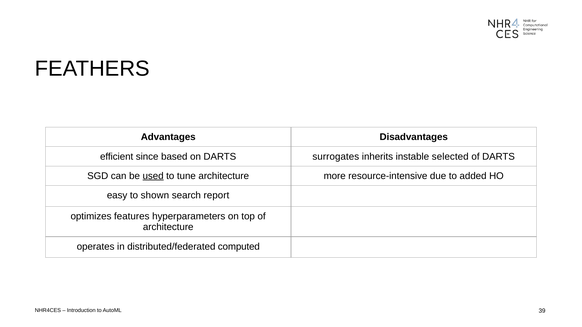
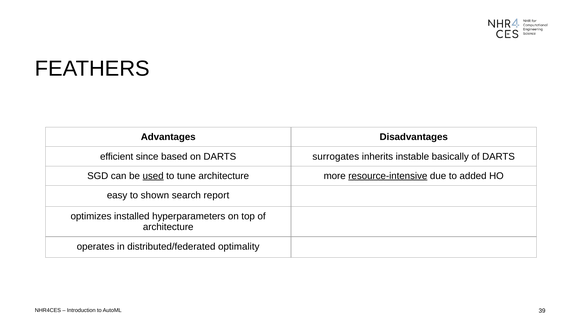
selected: selected -> basically
resource-intensive underline: none -> present
features: features -> installed
computed: computed -> optimality
